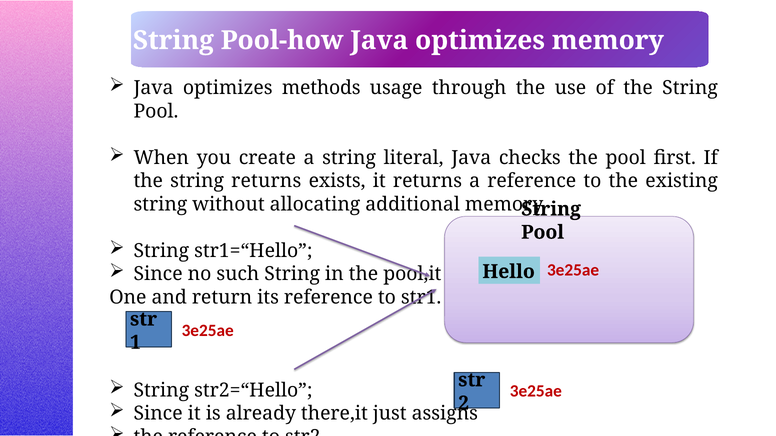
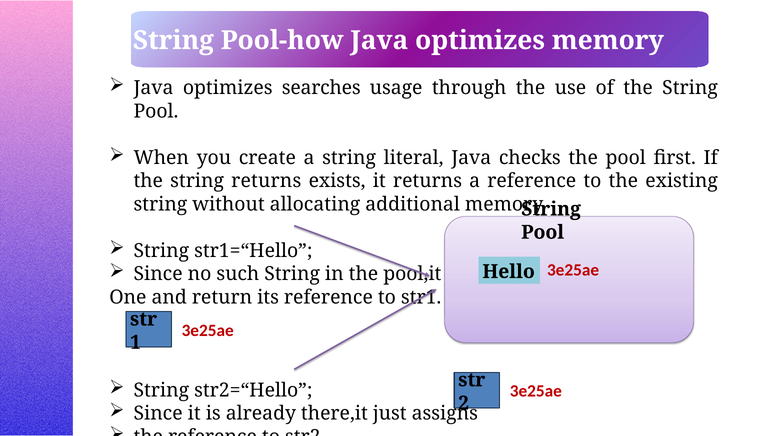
methods: methods -> searches
